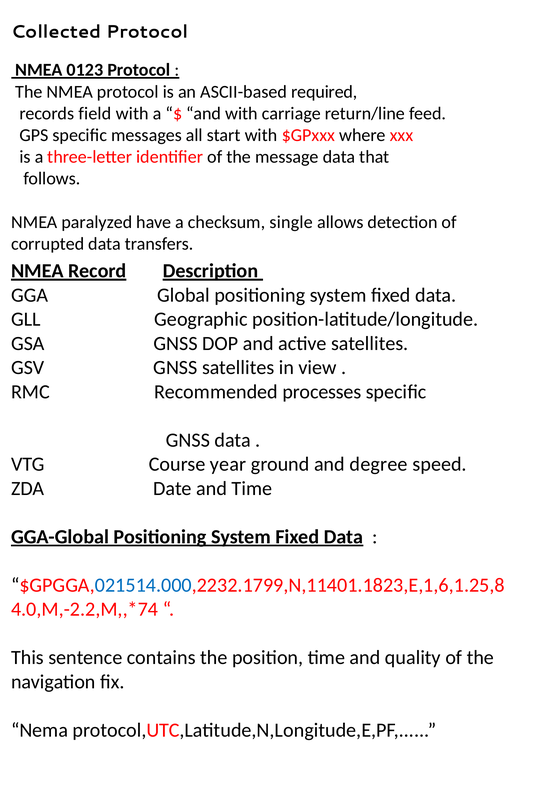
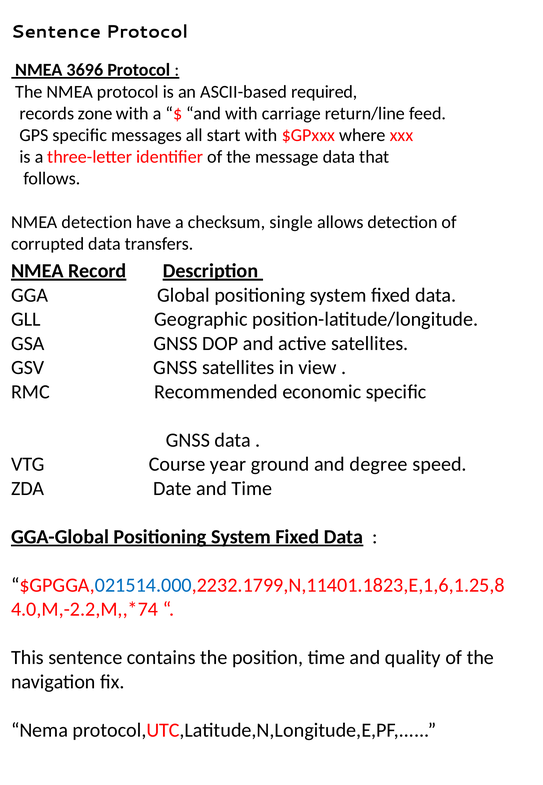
Collected at (56, 32): Collected -> Sentence
0123: 0123 -> 3696
field: field -> zone
NMEA paralyzed: paralyzed -> detection
processes: processes -> economic
